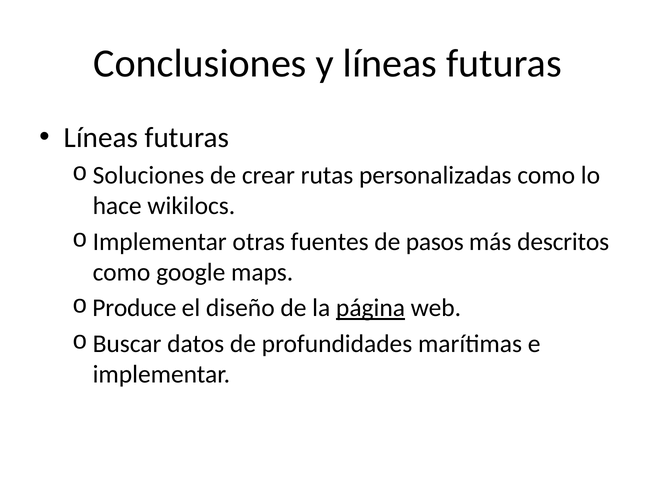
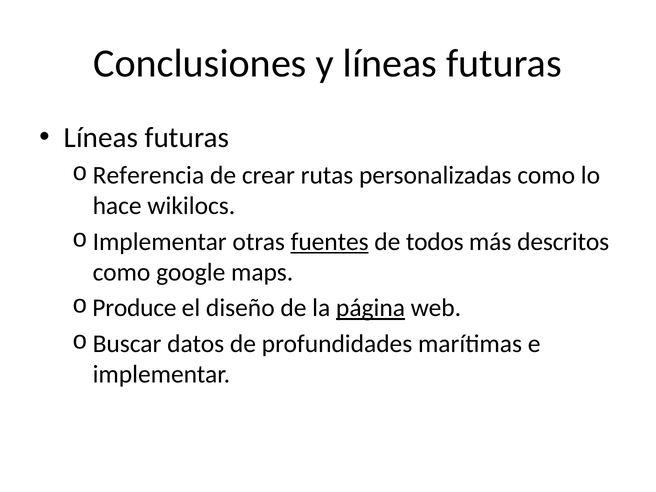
Soluciones: Soluciones -> Referencia
fuentes underline: none -> present
pasos: pasos -> todos
